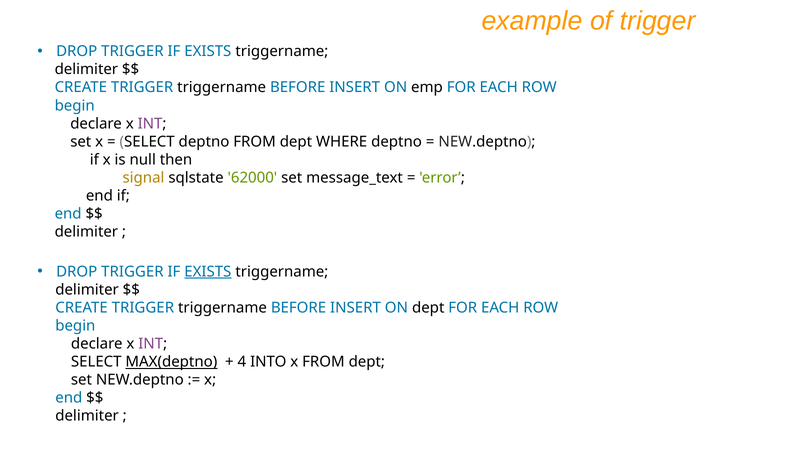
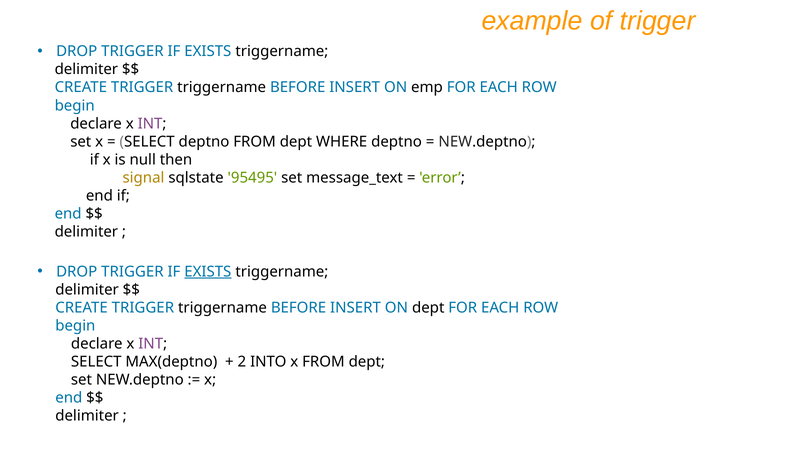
62000: 62000 -> 95495
MAX(deptno underline: present -> none
4: 4 -> 2
